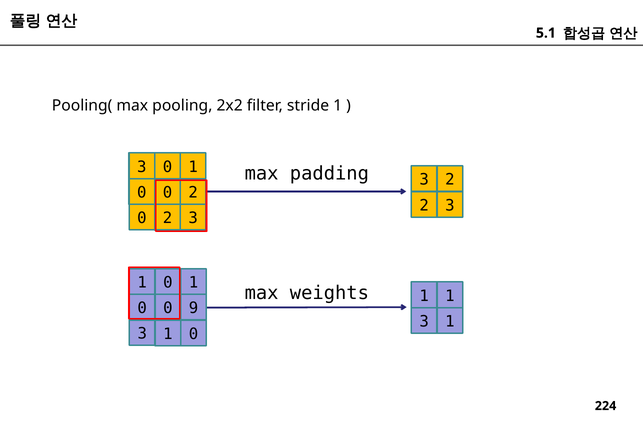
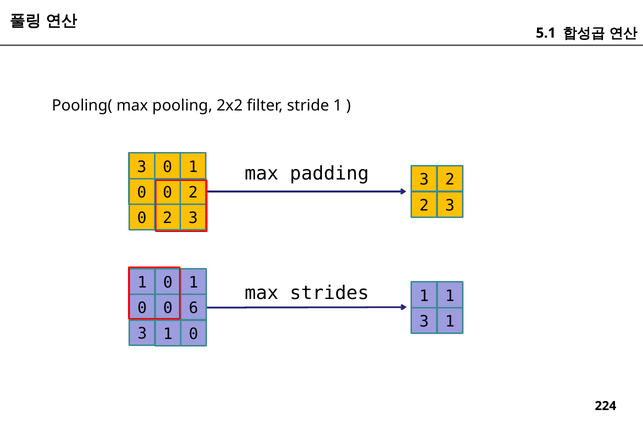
weights: weights -> strides
9: 9 -> 6
